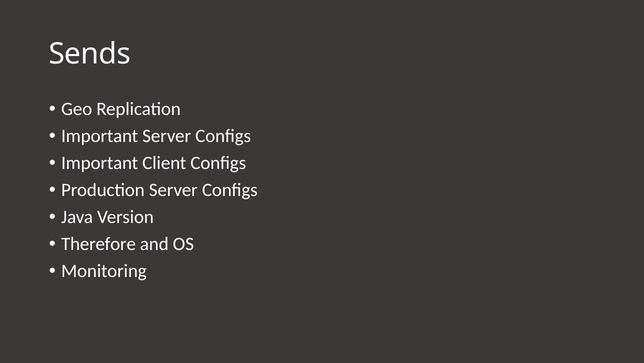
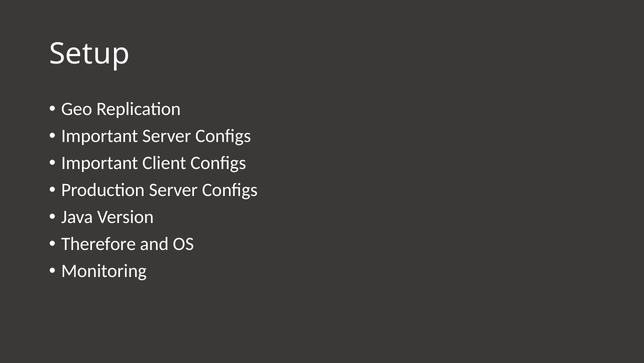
Sends: Sends -> Setup
